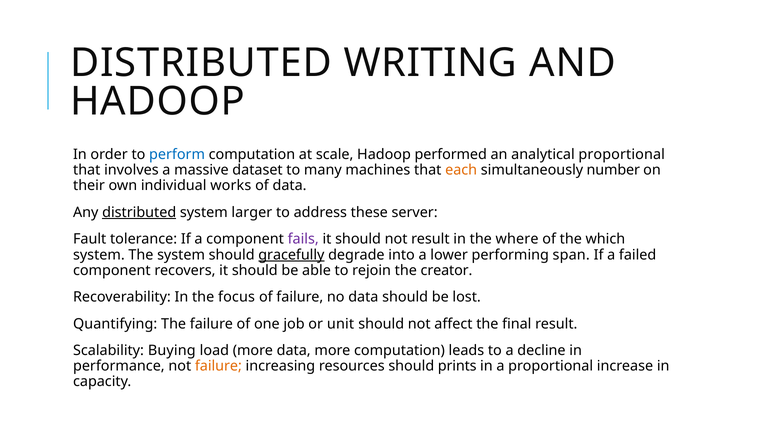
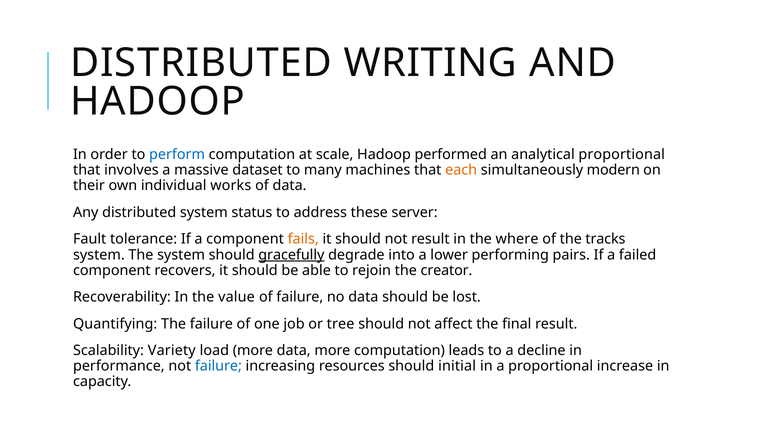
number: number -> modern
distributed at (139, 212) underline: present -> none
larger: larger -> status
fails colour: purple -> orange
which: which -> tracks
span: span -> pairs
focus: focus -> value
unit: unit -> tree
Buying: Buying -> Variety
failure at (218, 366) colour: orange -> blue
prints: prints -> initial
